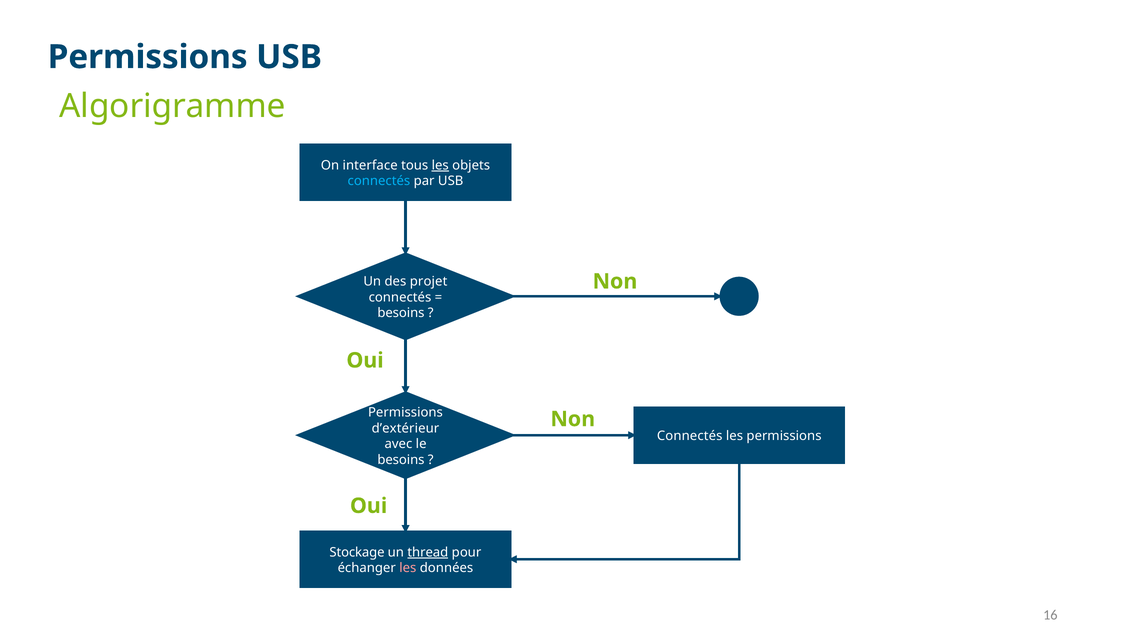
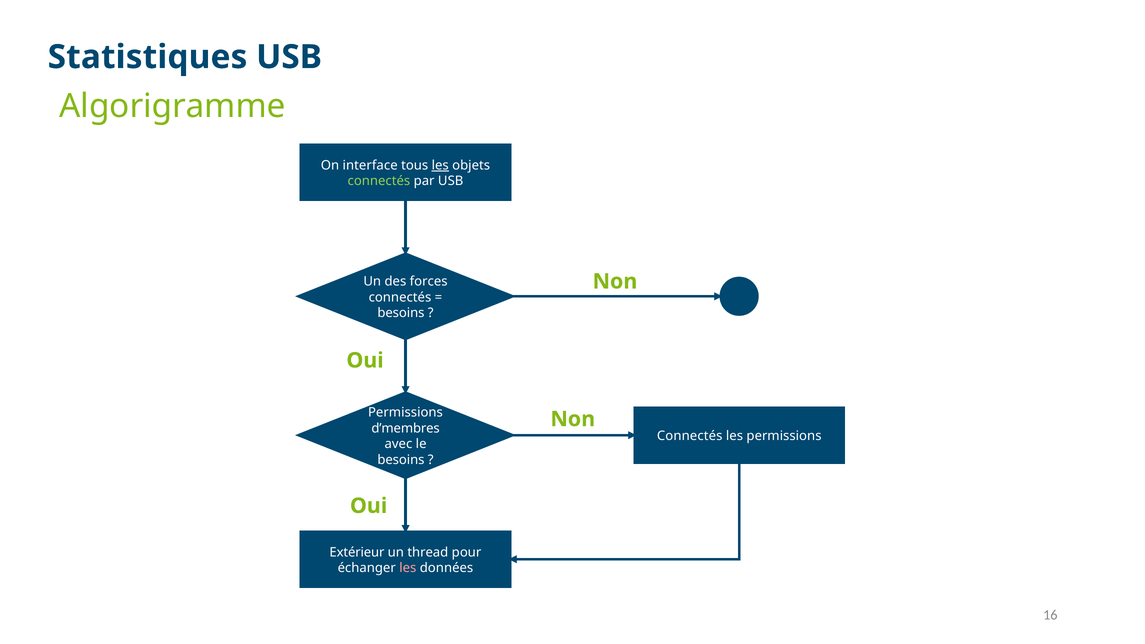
Permissions at (148, 57): Permissions -> Statistiques
connectés at (379, 181) colour: light blue -> light green
projet: projet -> forces
d’extérieur: d’extérieur -> d’membres
Stockage: Stockage -> Extérieur
thread underline: present -> none
